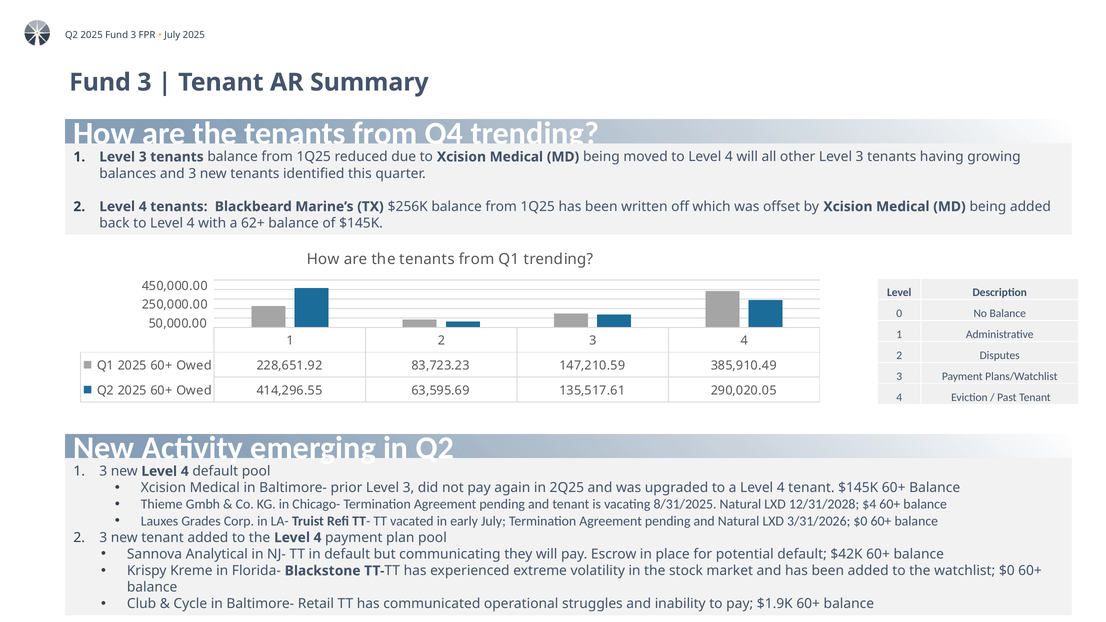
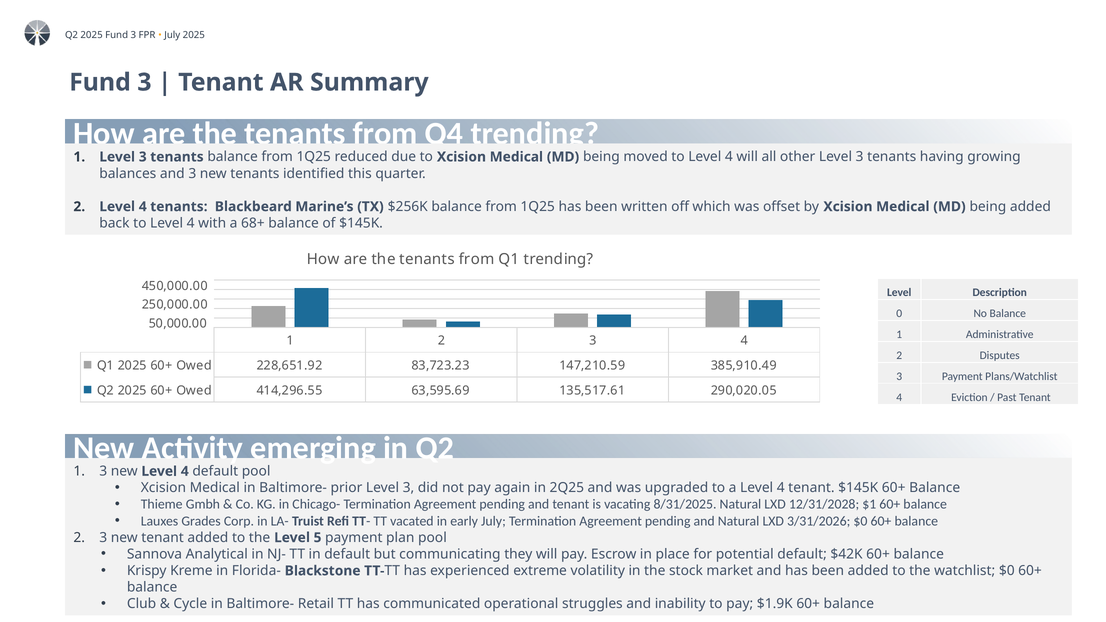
62+: 62+ -> 68+
$4: $4 -> $1
the Level 4: 4 -> 5
